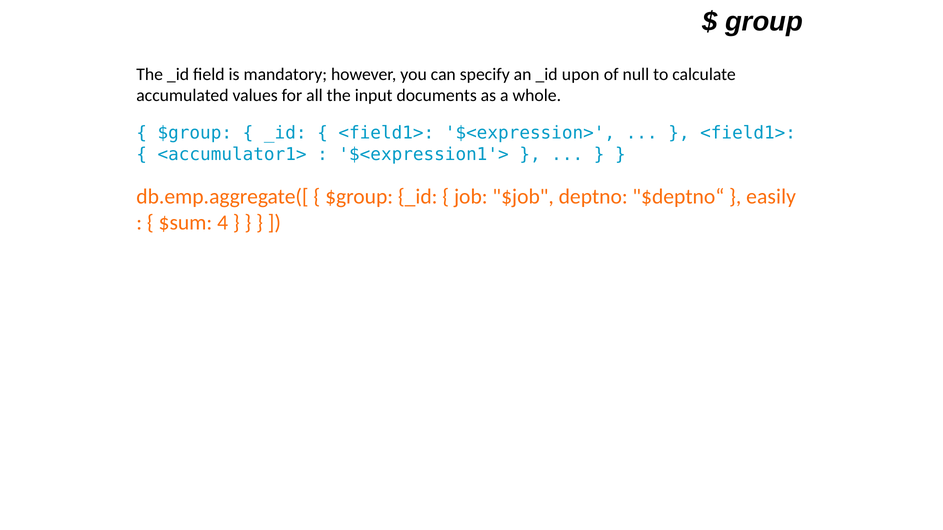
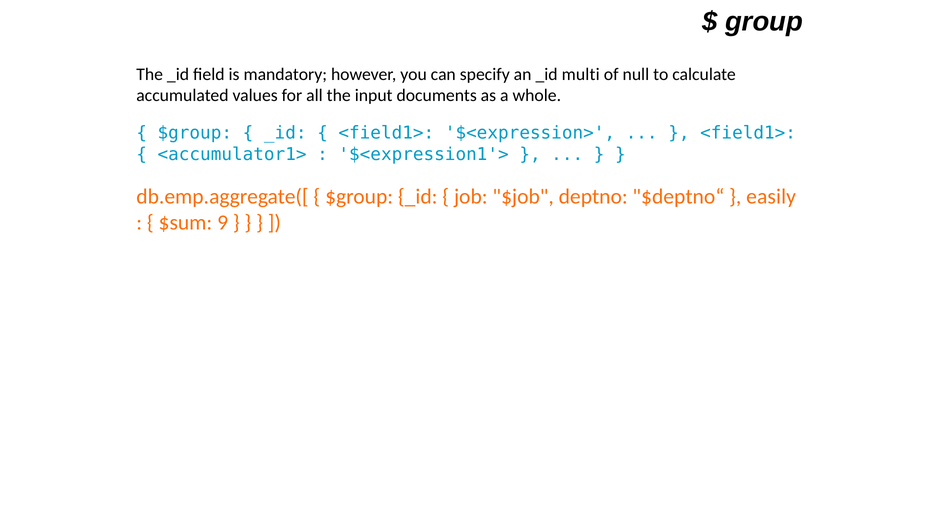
upon: upon -> multi
4: 4 -> 9
